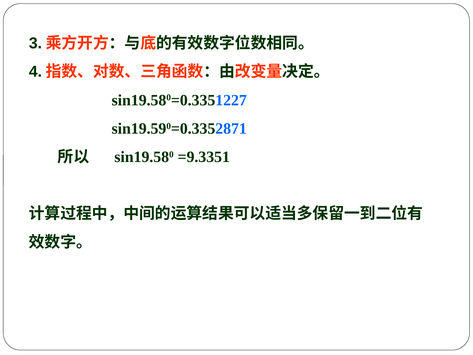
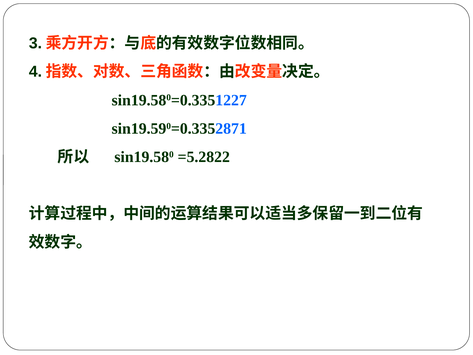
=9.3351: =9.3351 -> =5.2822
